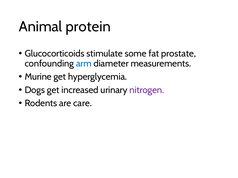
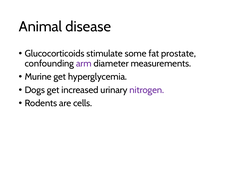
protein: protein -> disease
arm colour: blue -> purple
care: care -> cells
